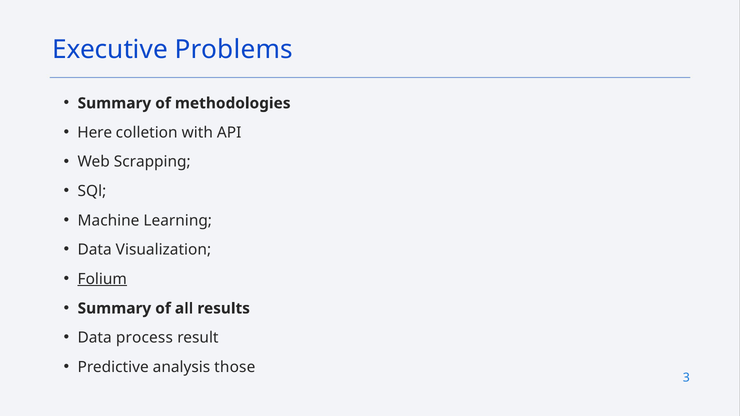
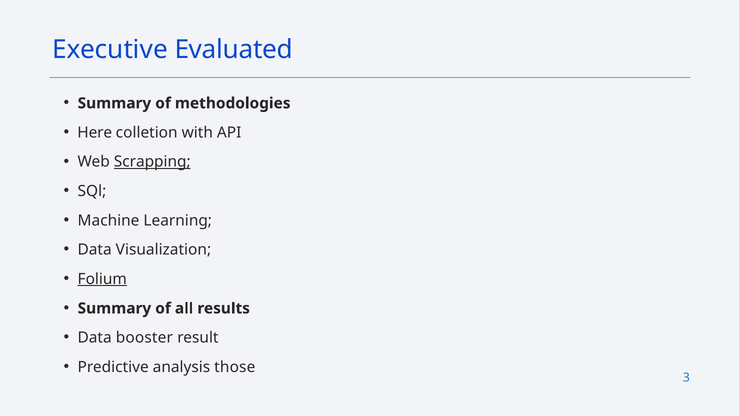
Problems: Problems -> Evaluated
Scrapping underline: none -> present
process: process -> booster
